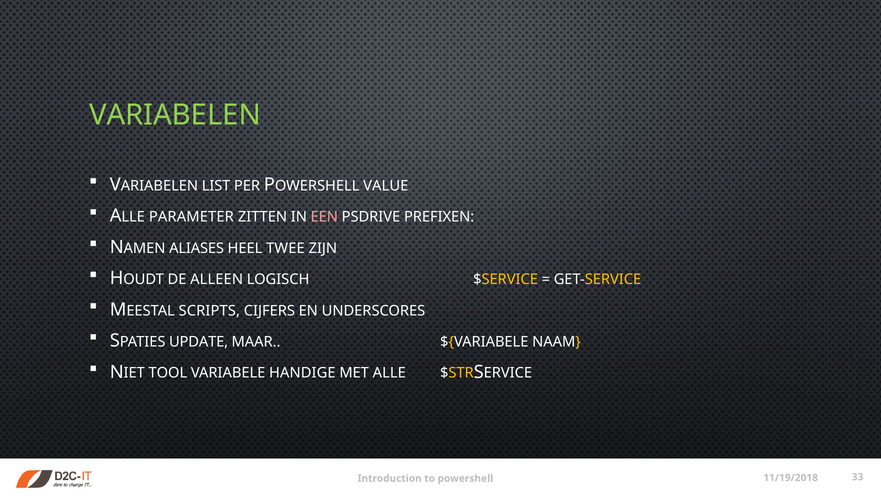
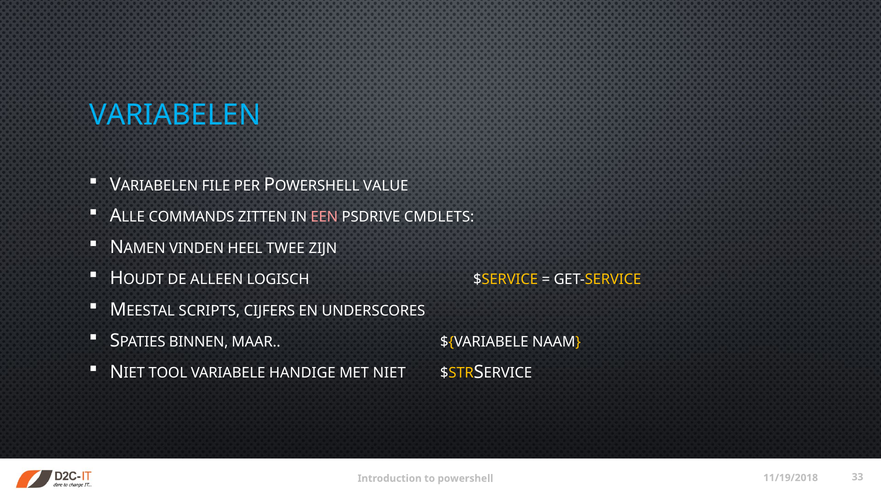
VARIABELEN colour: light green -> light blue
LIST: LIST -> FILE
PARAMETER: PARAMETER -> COMMANDS
PREFIXEN: PREFIXEN -> CMDLETS
ALIASES: ALIASES -> VINDEN
UPDATE: UPDATE -> BINNEN
ALLE: ALLE -> NIET
